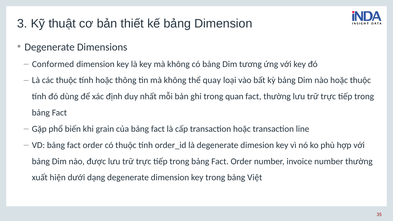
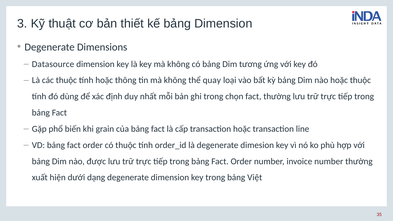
Conformed: Conformed -> Datasource
quan: quan -> chọn
